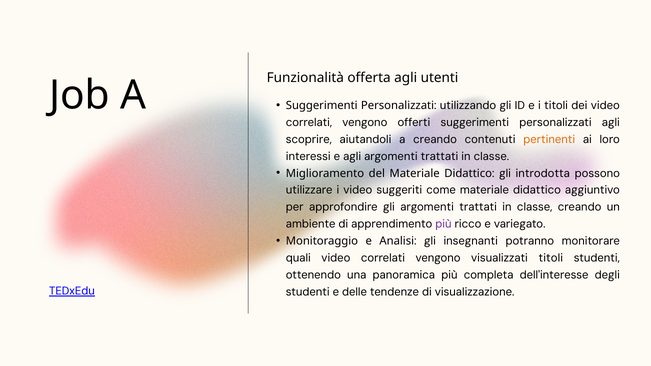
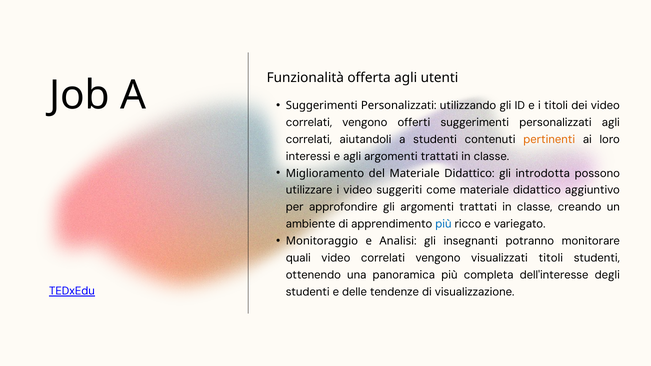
scoprire at (309, 139): scoprire -> correlati
a creando: creando -> studenti
più at (443, 224) colour: purple -> blue
